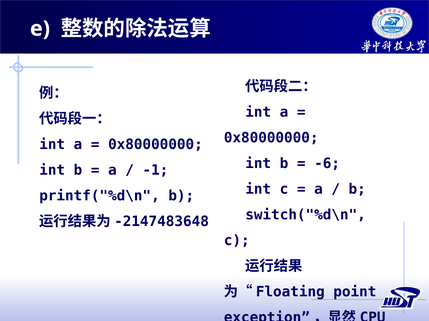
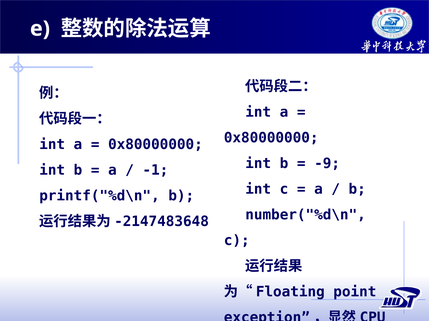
-6: -6 -> -9
switch("%d\n: switch("%d\n -> number("%d\n
